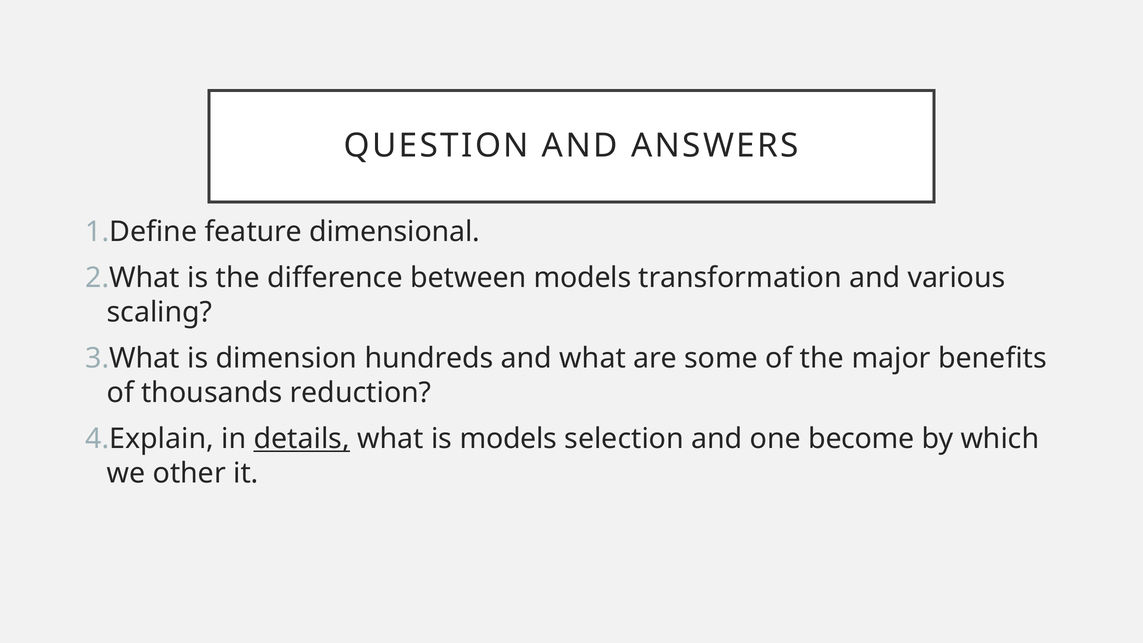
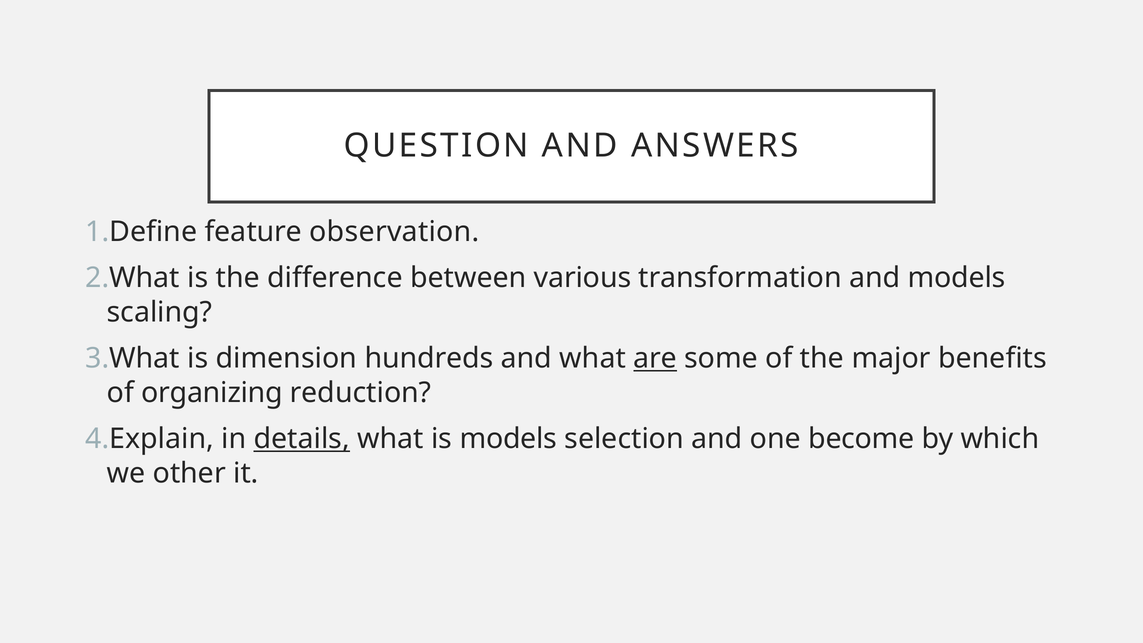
dimensional: dimensional -> observation
between models: models -> various
and various: various -> models
are underline: none -> present
thousands: thousands -> organizing
